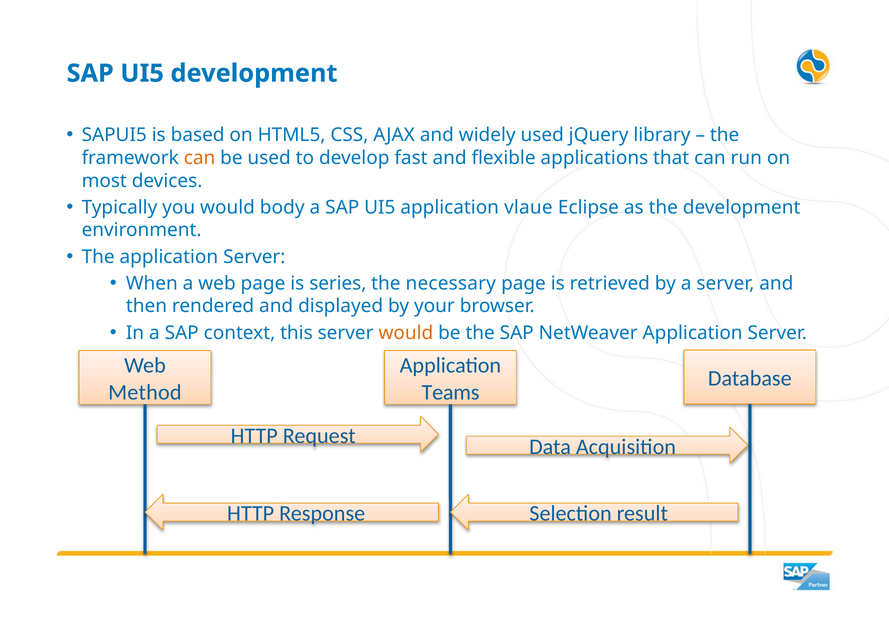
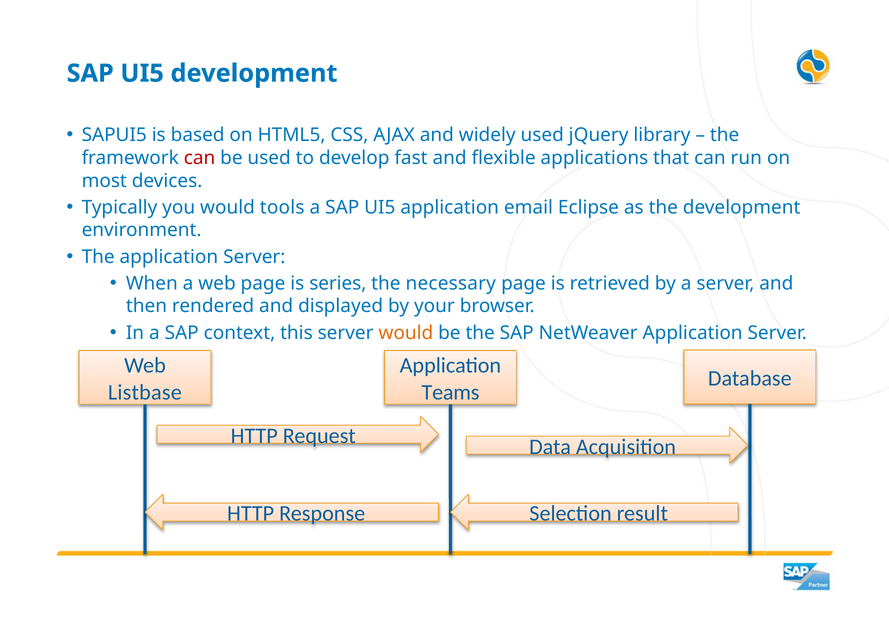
can at (200, 158) colour: orange -> red
body: body -> tools
vlaue: vlaue -> email
Method: Method -> Listbase
